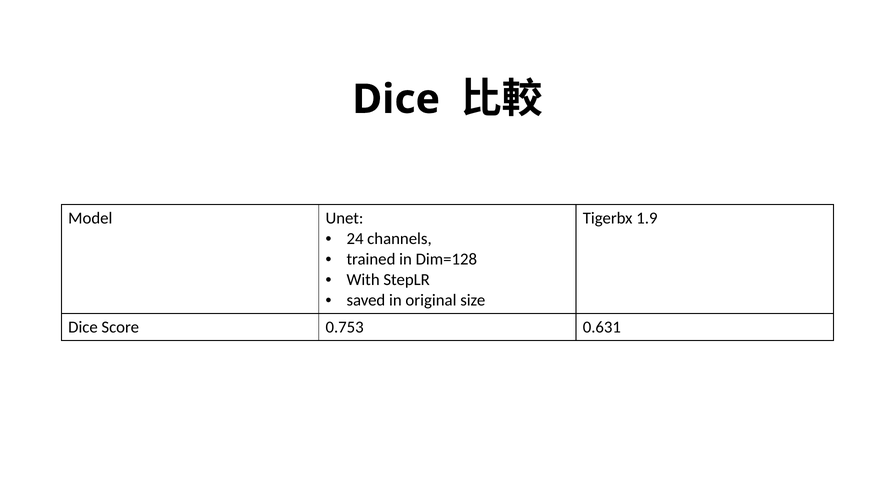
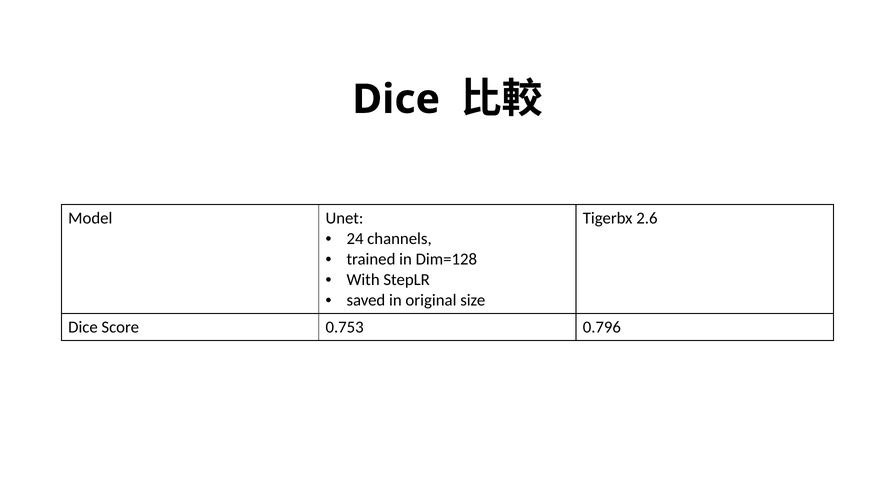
1.9: 1.9 -> 2.6
0.631: 0.631 -> 0.796
